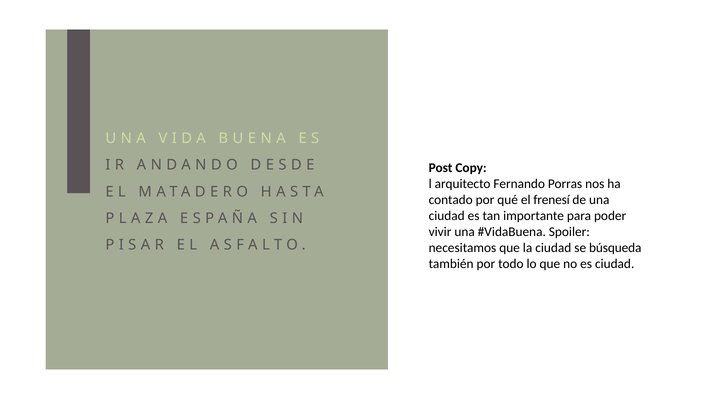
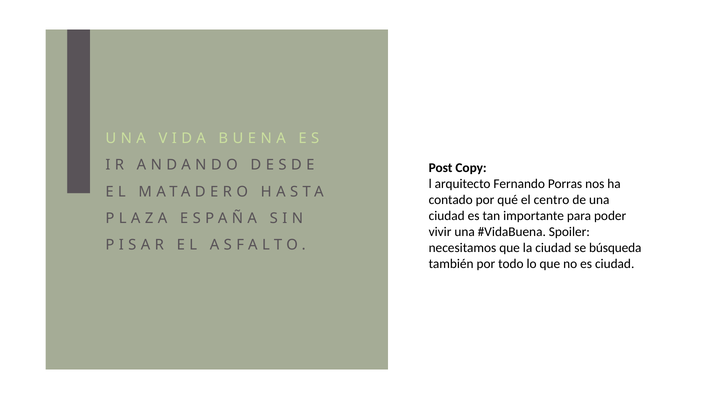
frenesí: frenesí -> centro
